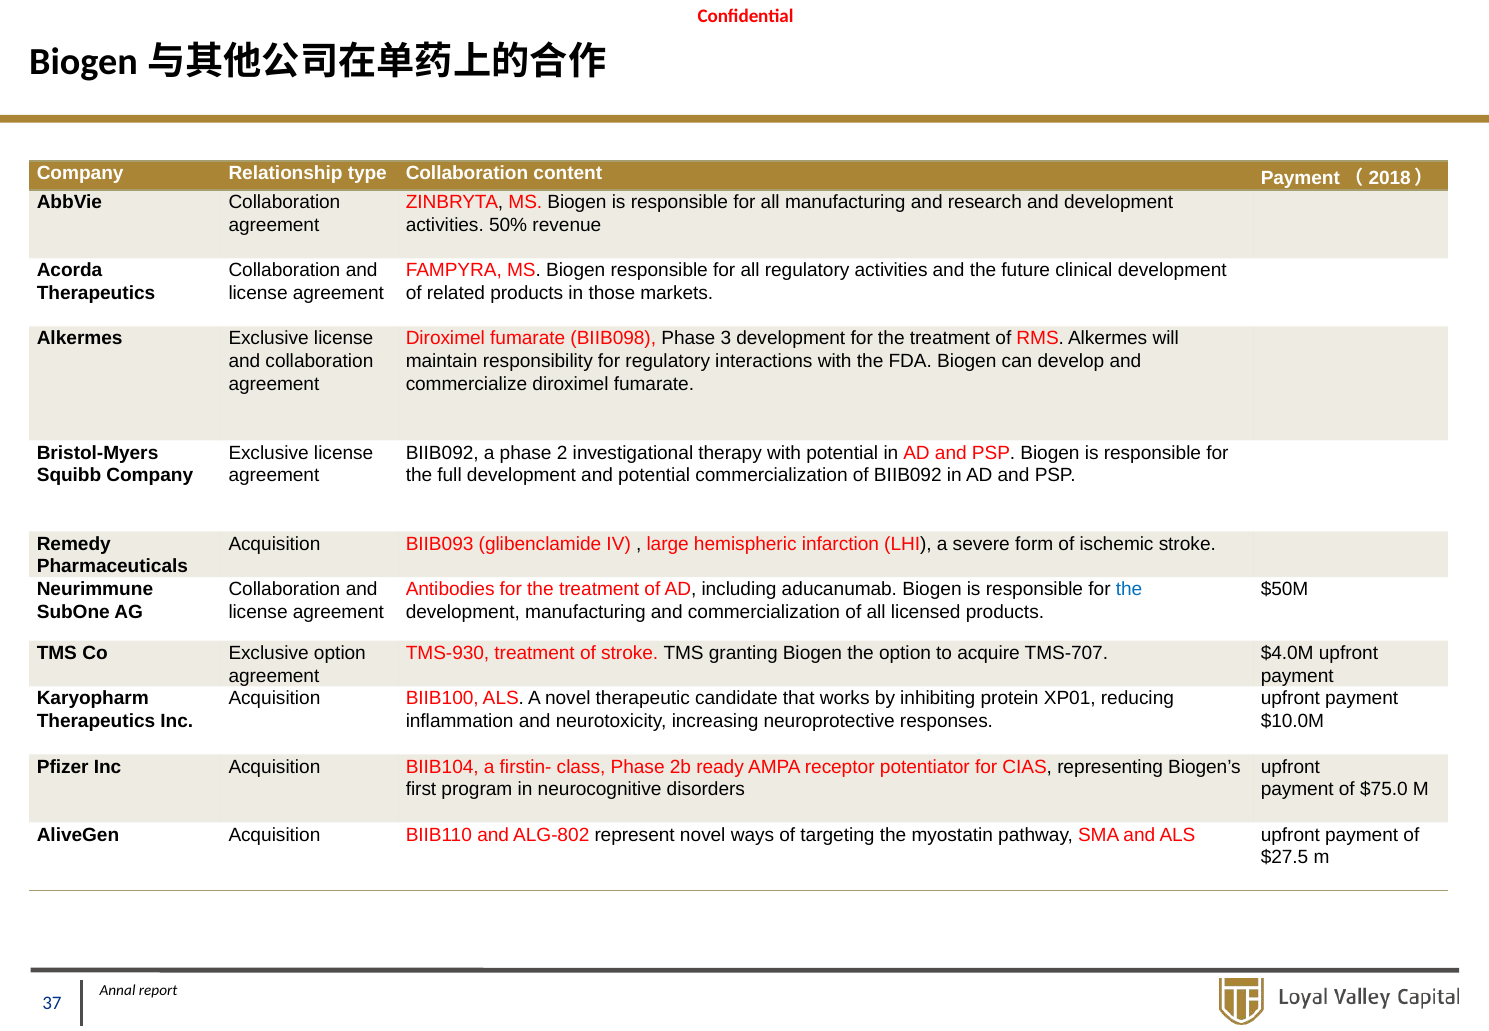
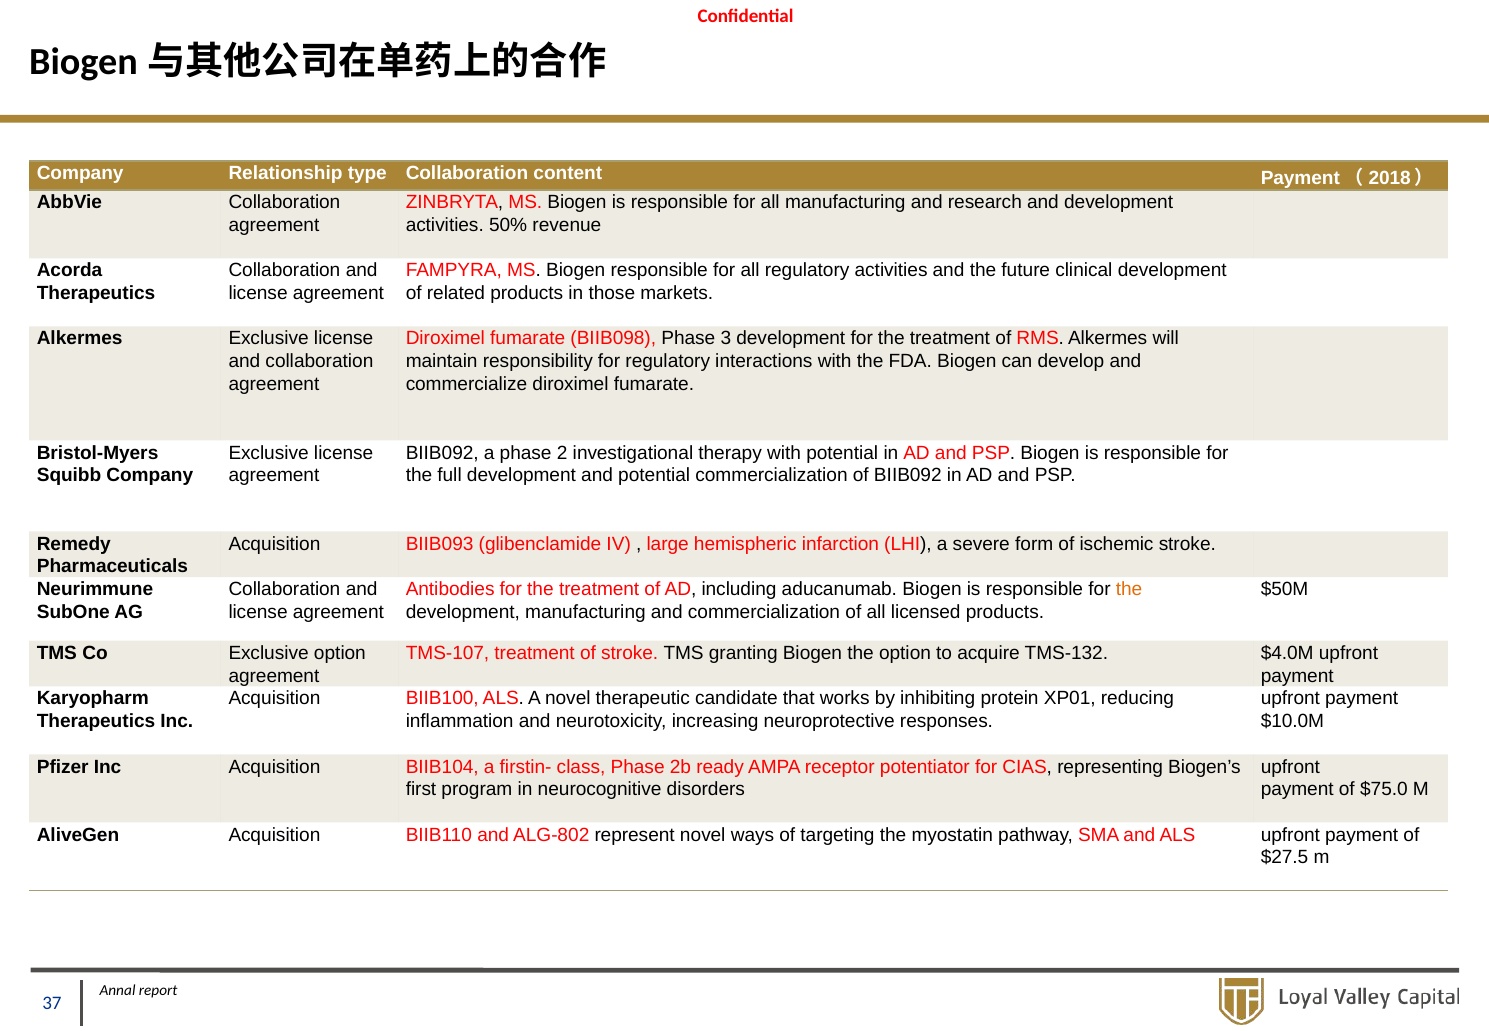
the at (1129, 589) colour: blue -> orange
TMS-930: TMS-930 -> TMS-107
TMS-707: TMS-707 -> TMS-132
